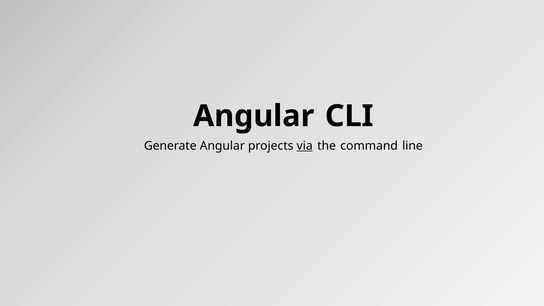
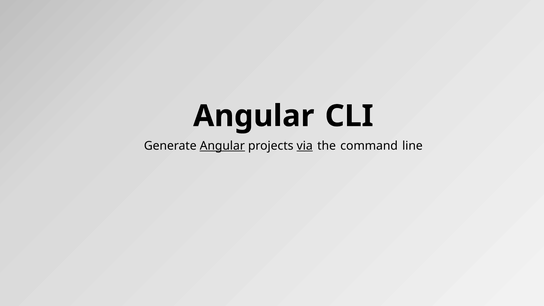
Angular at (222, 146) underline: none -> present
